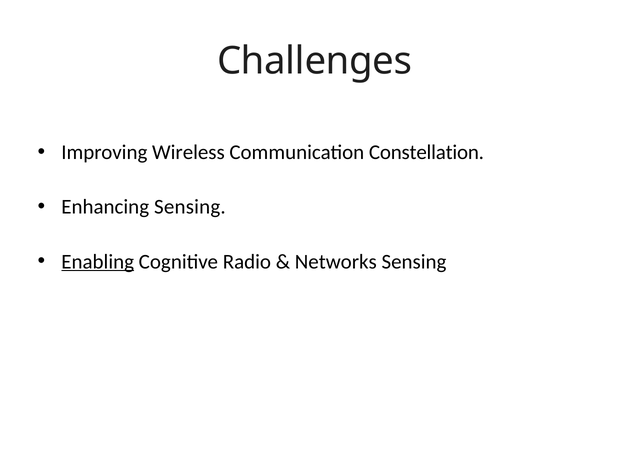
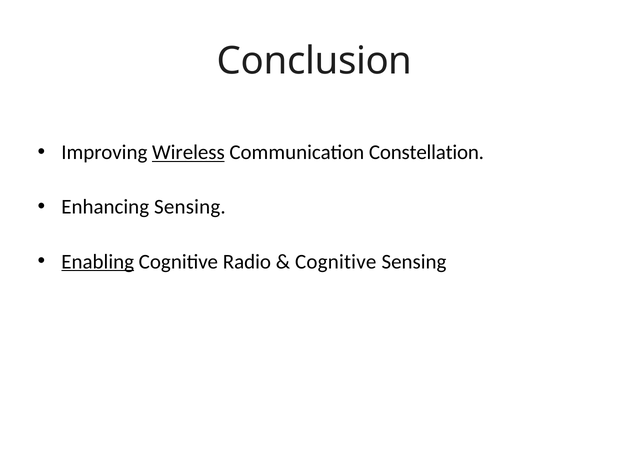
Challenges: Challenges -> Conclusion
Wireless underline: none -> present
Networks at (336, 261): Networks -> Cognitive
